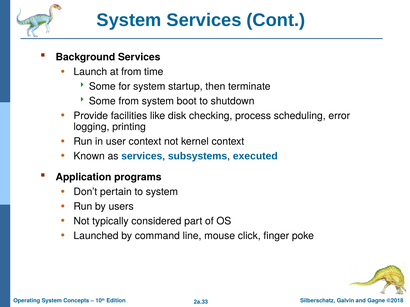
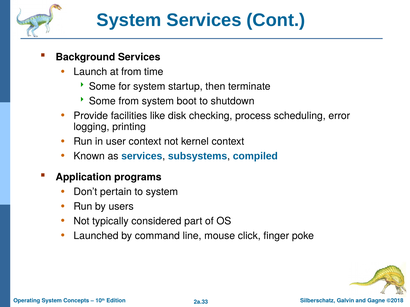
executed: executed -> compiled
